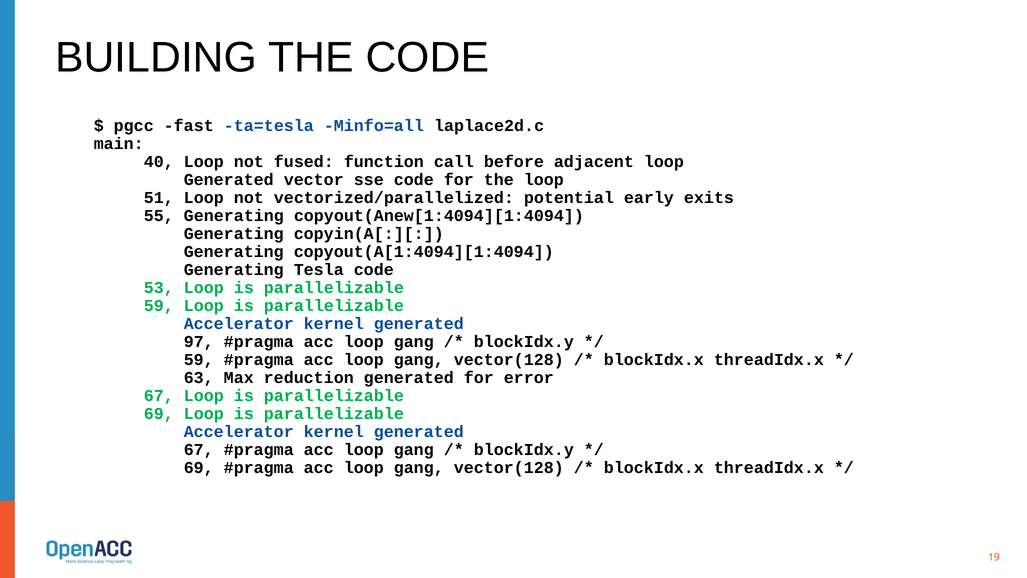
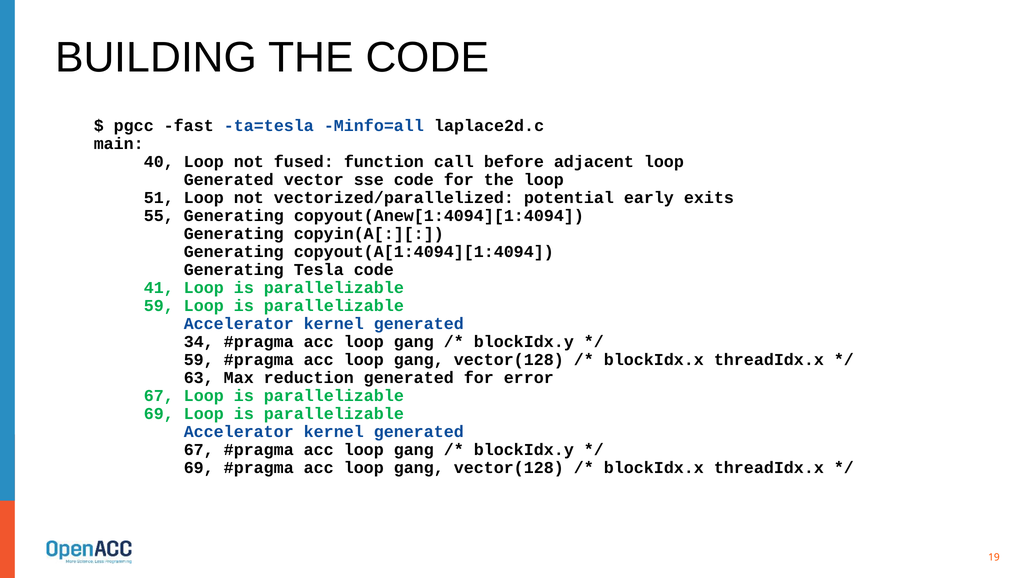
53: 53 -> 41
97: 97 -> 34
